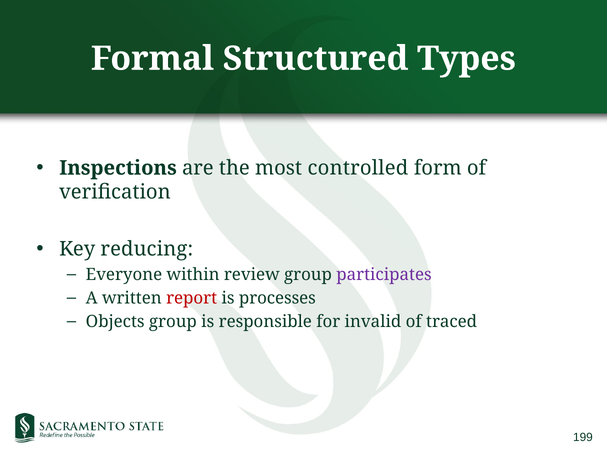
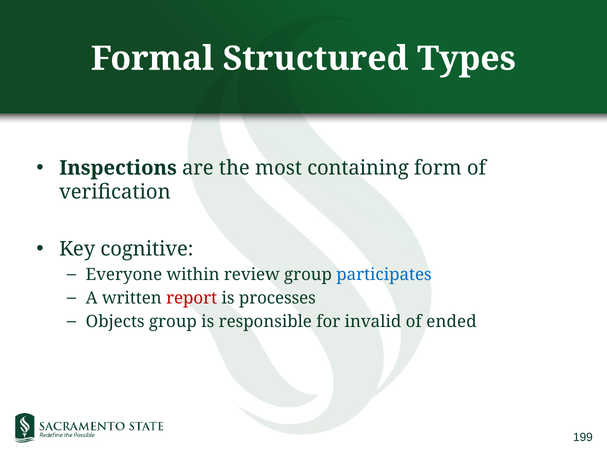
controlled: controlled -> containing
reducing: reducing -> cognitive
participates colour: purple -> blue
traced: traced -> ended
